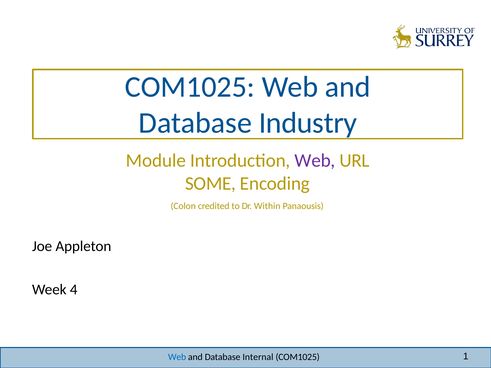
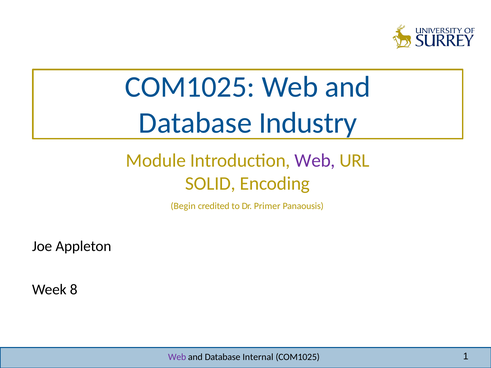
SOME: SOME -> SOLID
Colon: Colon -> Begin
Within: Within -> Primer
4: 4 -> 8
Web at (177, 357) colour: blue -> purple
